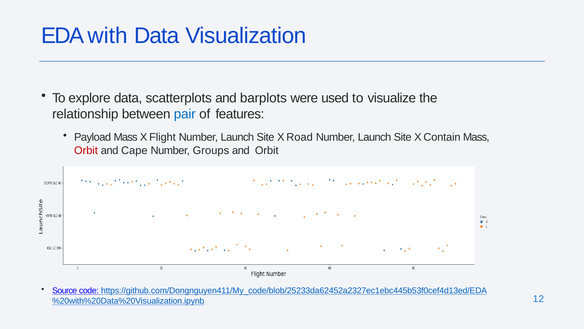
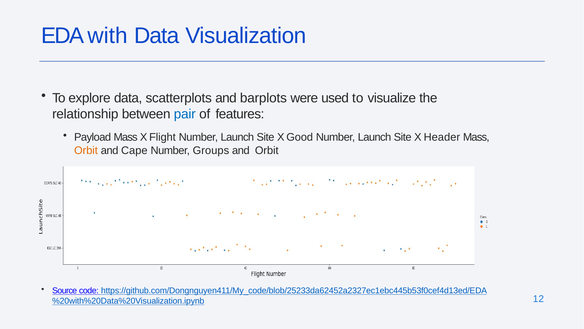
Road: Road -> Good
Contain: Contain -> Header
Orbit at (86, 150) colour: red -> orange
